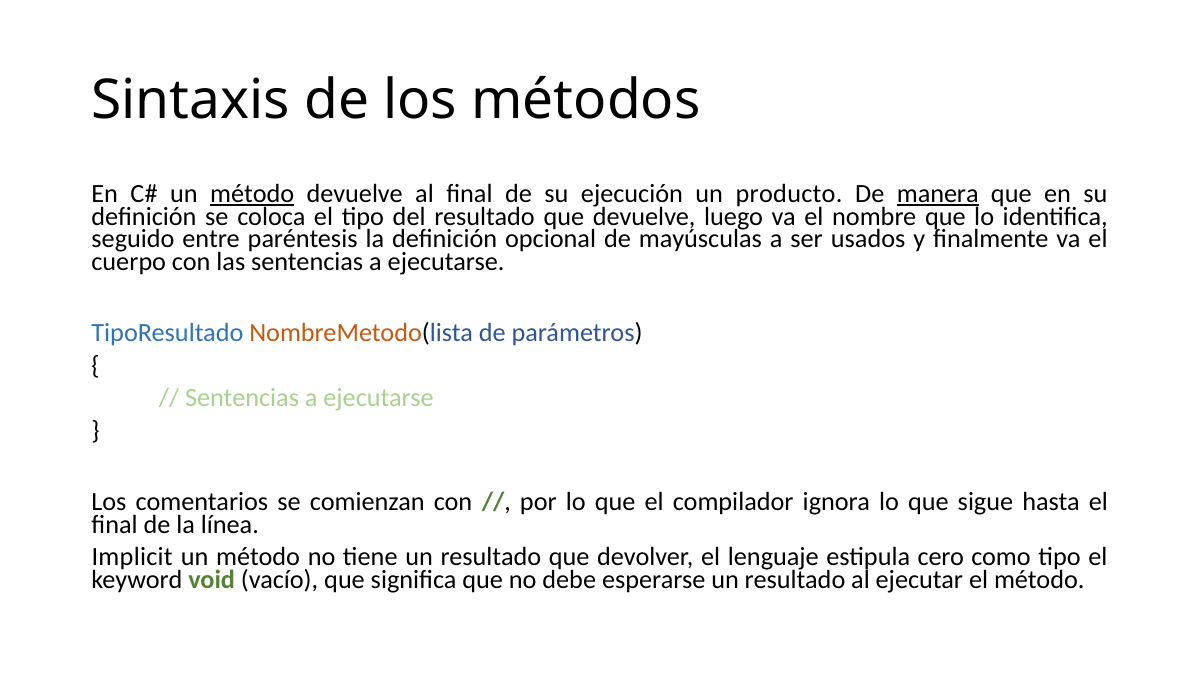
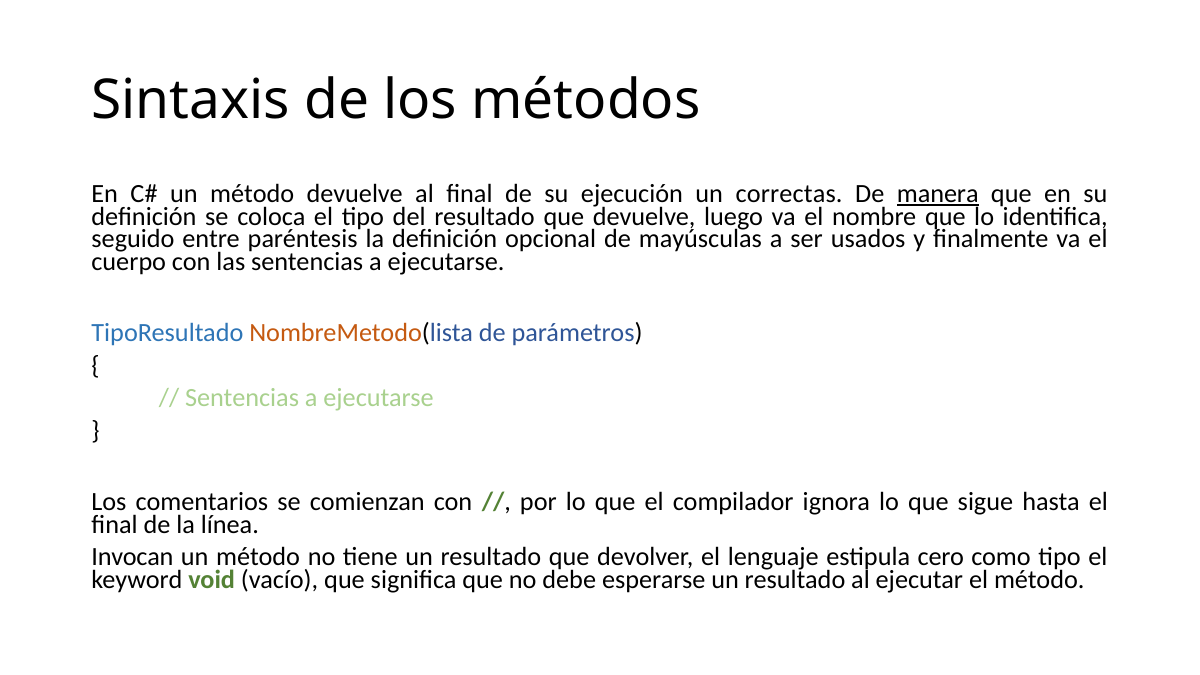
método at (252, 194) underline: present -> none
producto: producto -> correctas
Implicit: Implicit -> Invocan
